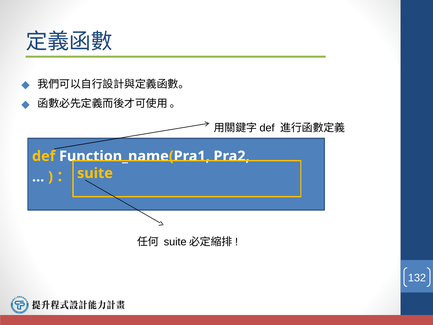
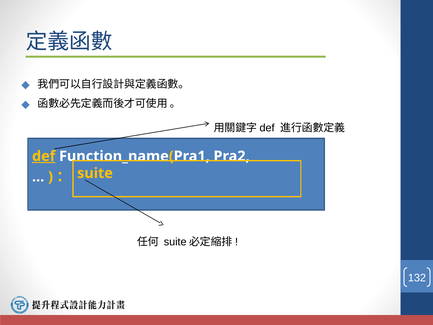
def underline: none -> present
